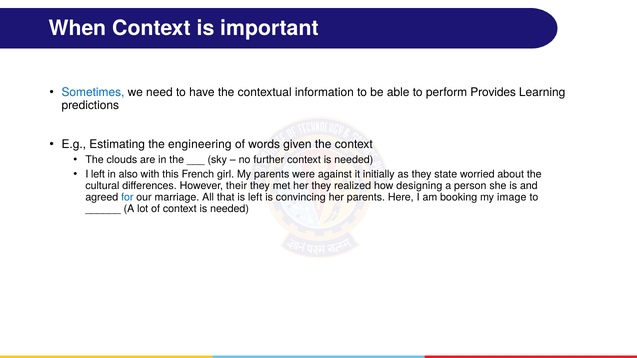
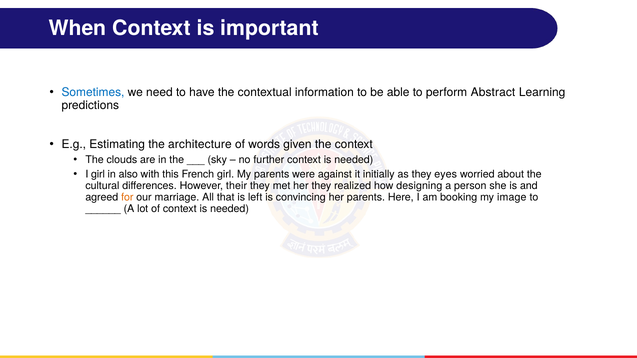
Provides: Provides -> Abstract
engineering: engineering -> architecture
I left: left -> girl
state: state -> eyes
for colour: blue -> orange
